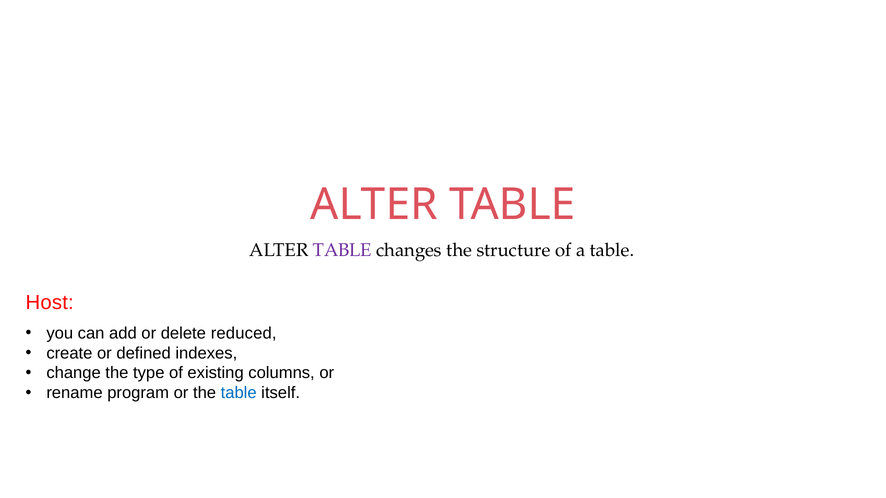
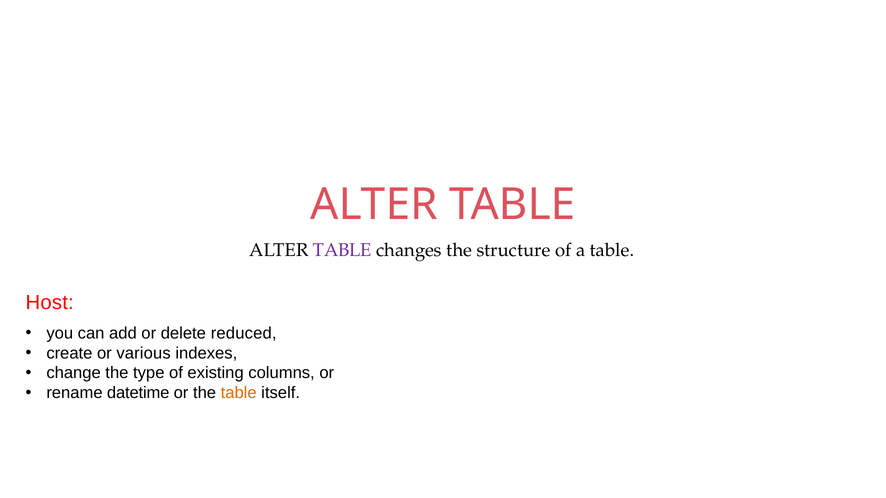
defined: defined -> various
program: program -> datetime
table at (239, 393) colour: blue -> orange
